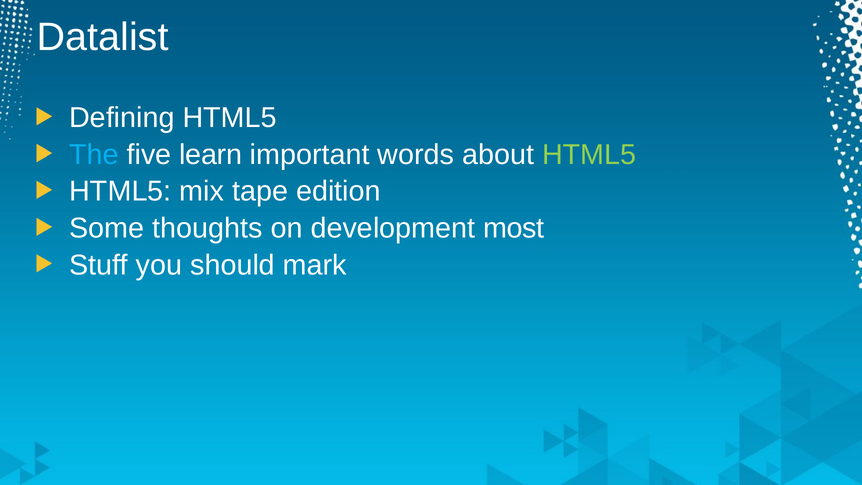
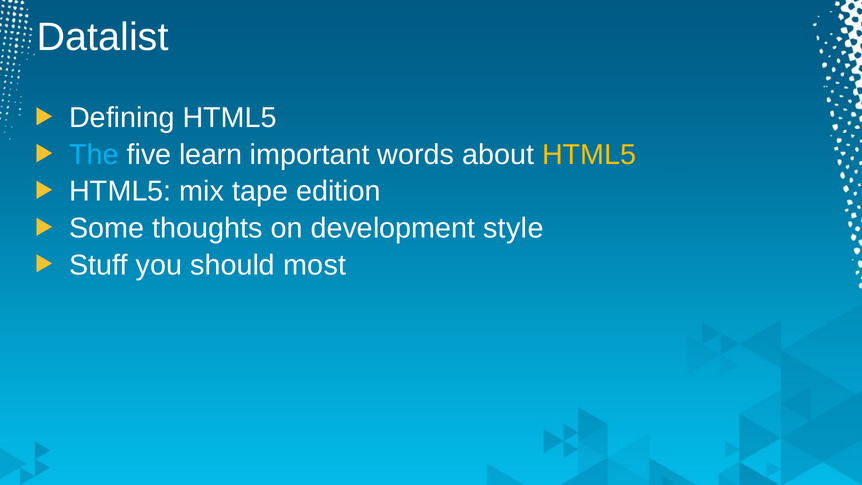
HTML5 at (589, 155) colour: light green -> yellow
most: most -> style
mark: mark -> most
